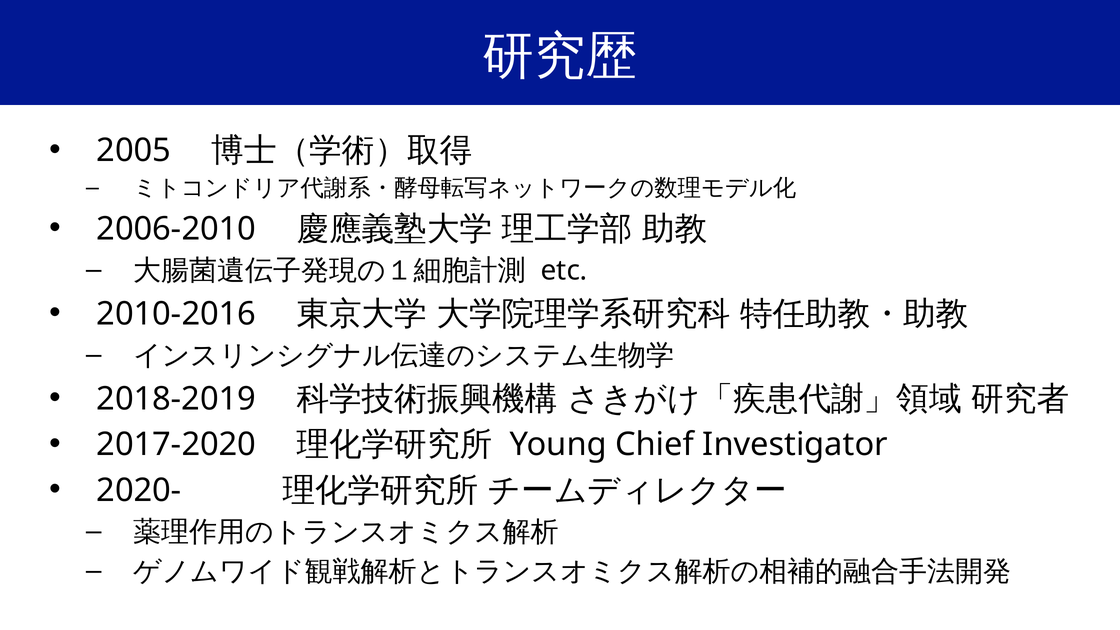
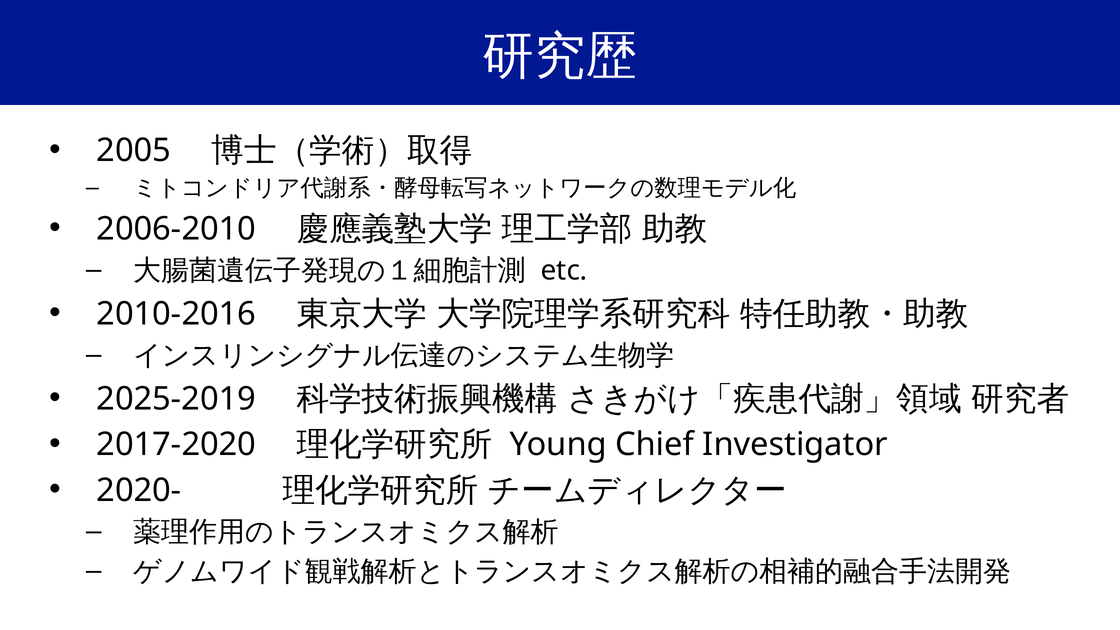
2018-2019: 2018-2019 -> 2025-2019
